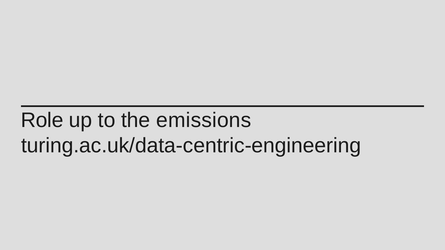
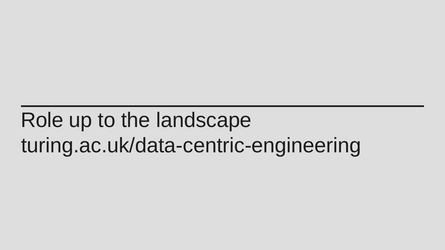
emissions: emissions -> landscape
